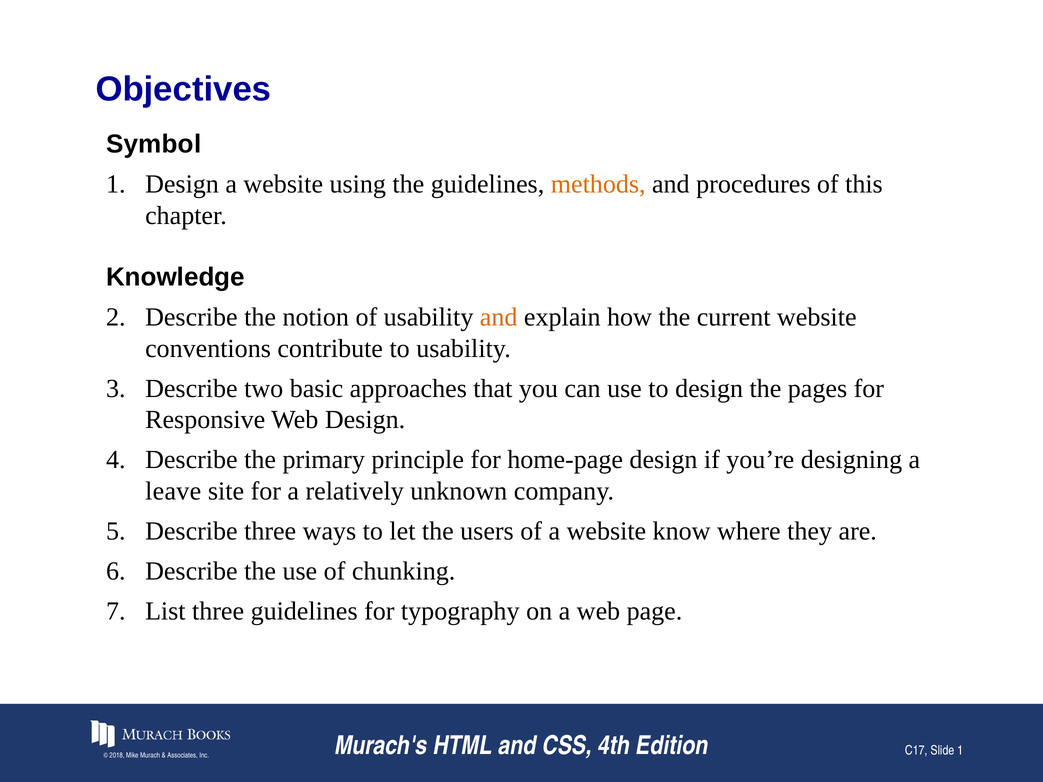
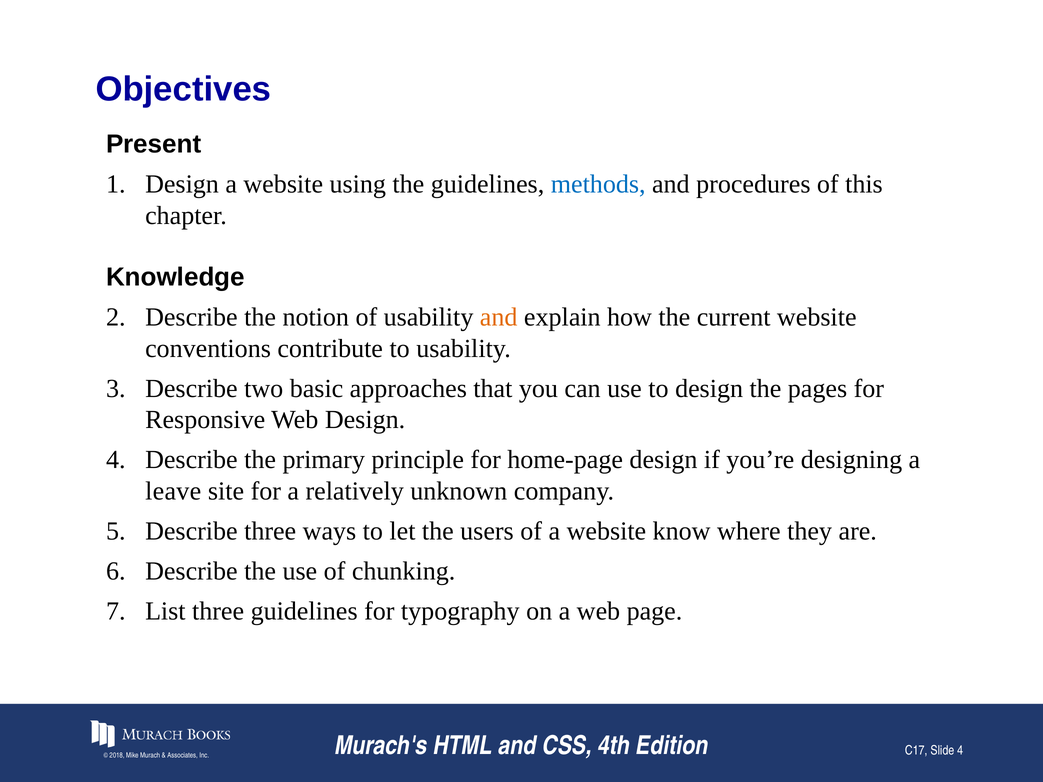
Symbol: Symbol -> Present
methods colour: orange -> blue
Slide 1: 1 -> 4
